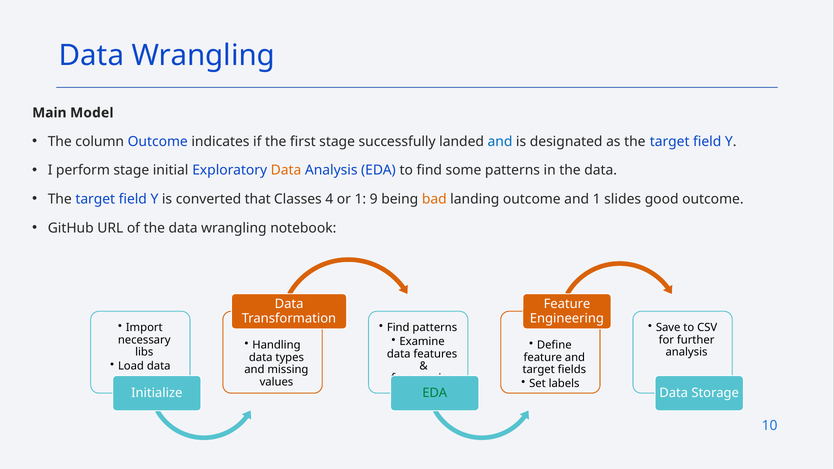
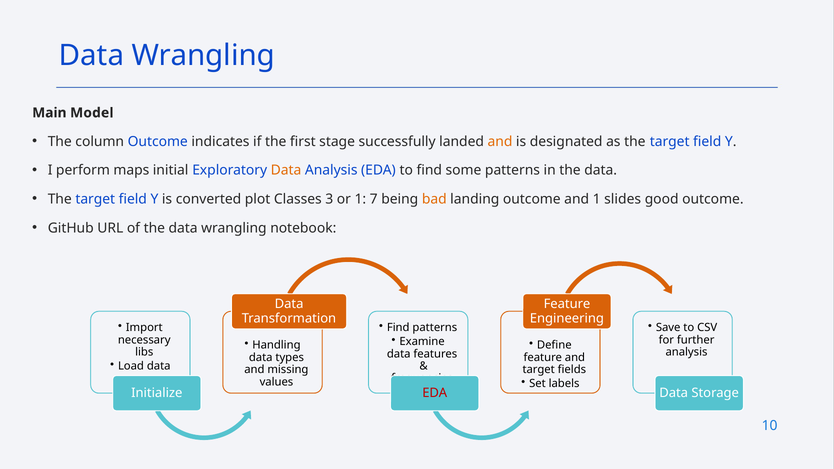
and at (500, 142) colour: blue -> orange
perform stage: stage -> maps
that: that -> plot
4: 4 -> 3
9: 9 -> 7
EDA at (435, 393) colour: green -> red
